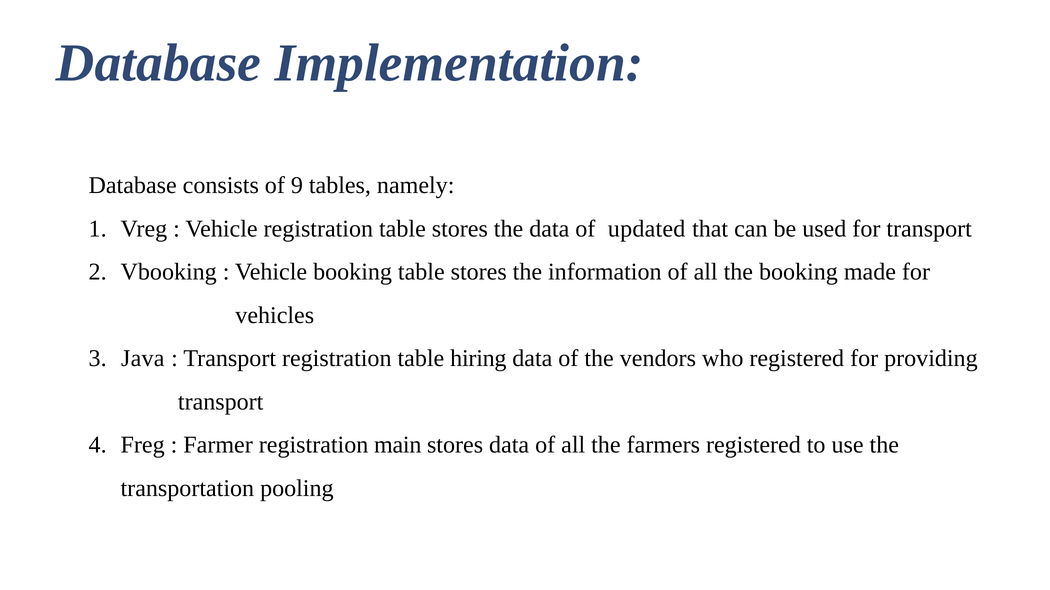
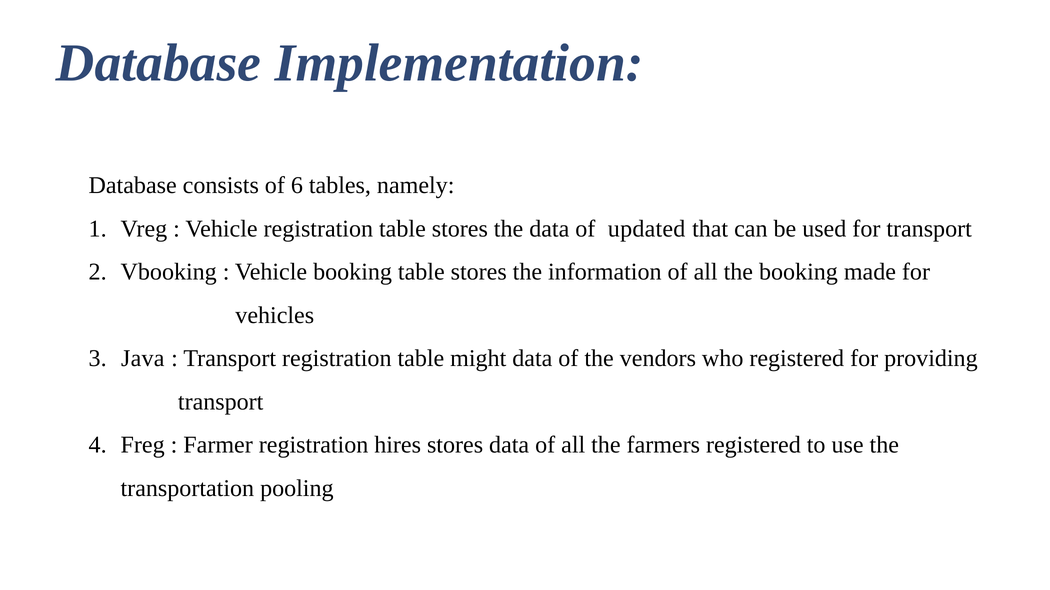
9: 9 -> 6
hiring: hiring -> might
main: main -> hires
